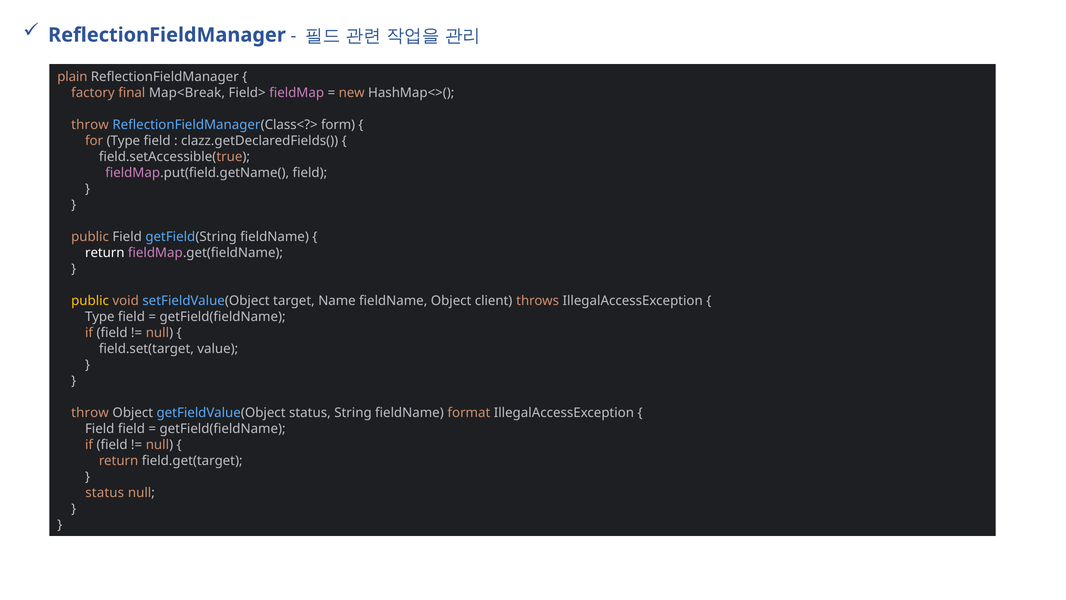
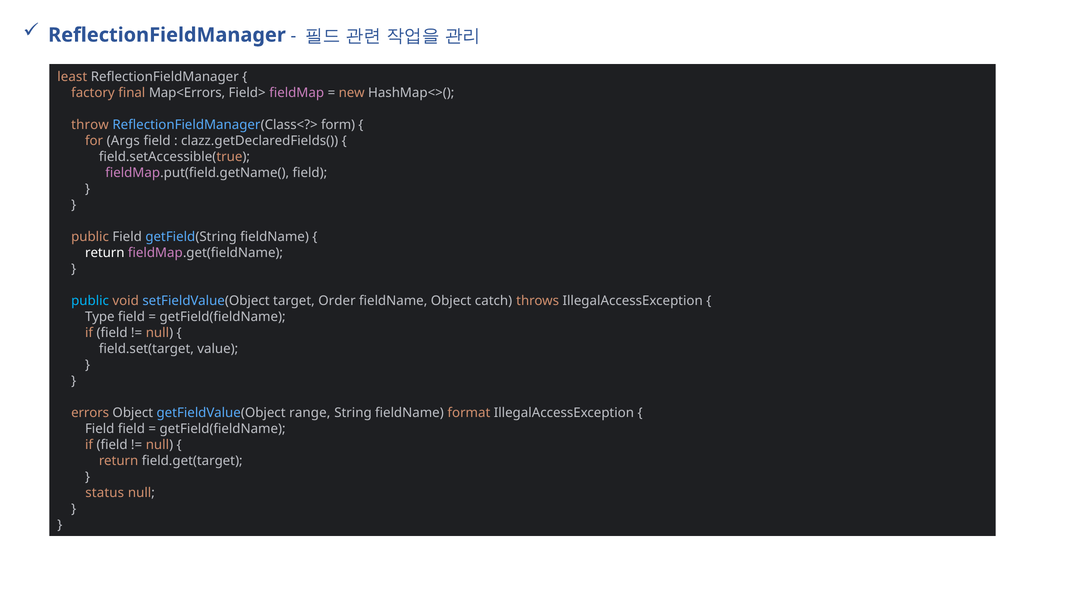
plain: plain -> least
Map<Break: Map<Break -> Map<Errors
for Type: Type -> Args
public at (90, 301) colour: yellow -> light blue
Name: Name -> Order
client: client -> catch
throw at (90, 413): throw -> errors
getFieldValue(Object status: status -> range
